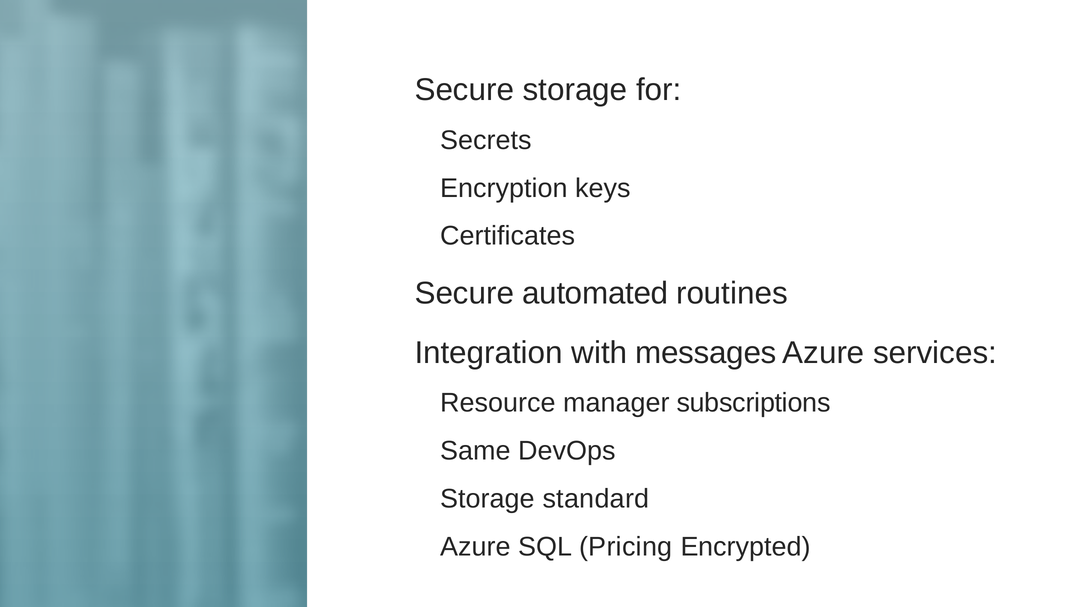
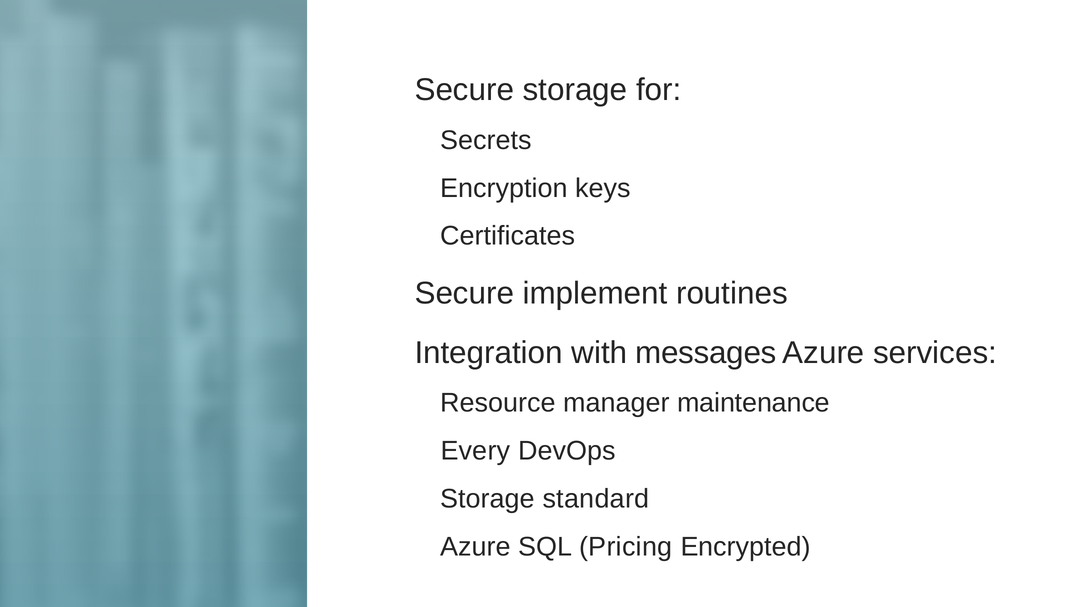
automated: automated -> implement
subscriptions: subscriptions -> maintenance
Same: Same -> Every
